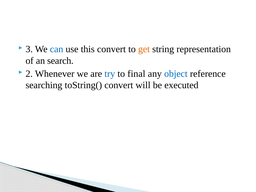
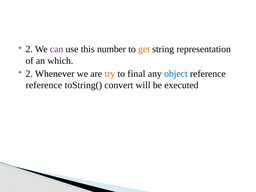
3 at (29, 49): 3 -> 2
can colour: blue -> purple
this convert: convert -> number
search: search -> which
try colour: blue -> orange
searching at (44, 85): searching -> reference
